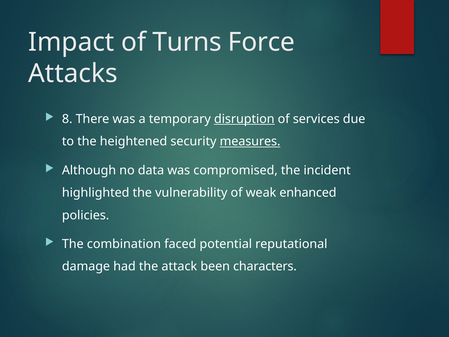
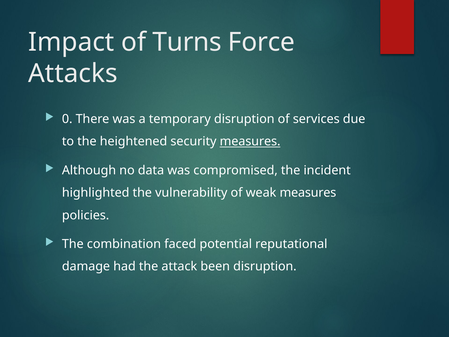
8: 8 -> 0
disruption at (244, 119) underline: present -> none
weak enhanced: enhanced -> measures
been characters: characters -> disruption
